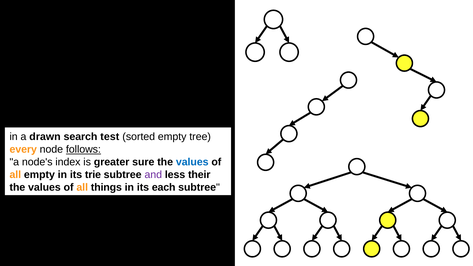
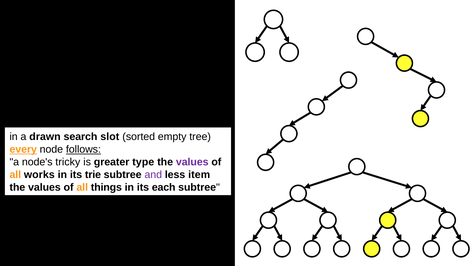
test: test -> slot
every underline: none -> present
index: index -> tricky
sure: sure -> type
values at (192, 162) colour: blue -> purple
all empty: empty -> works
their: their -> item
